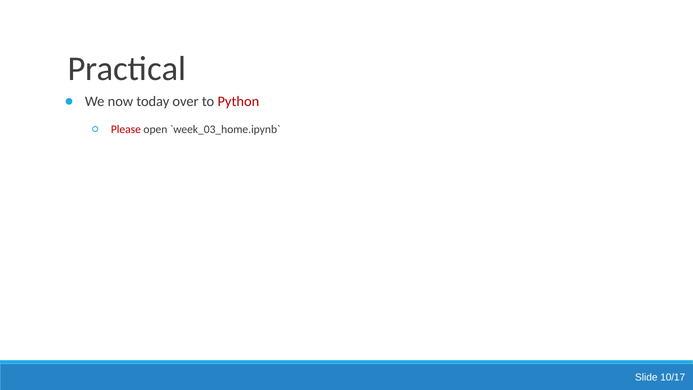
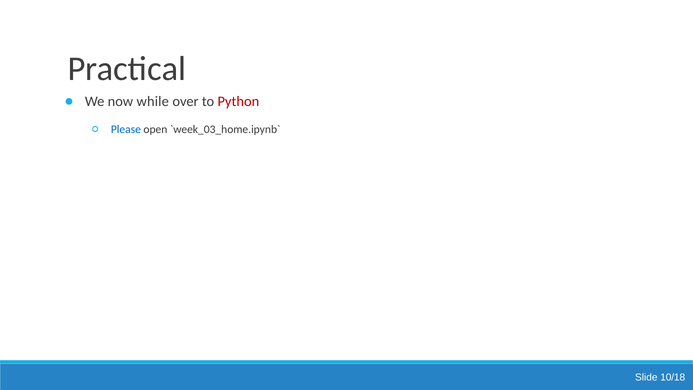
today: today -> while
Please colour: red -> blue
10/17: 10/17 -> 10/18
